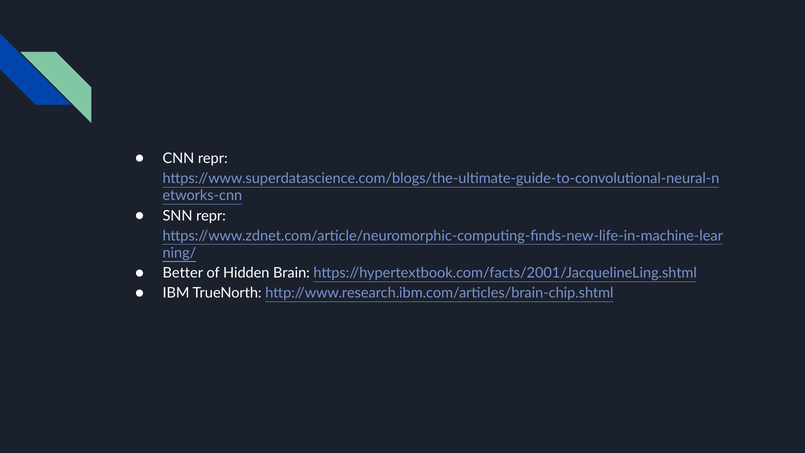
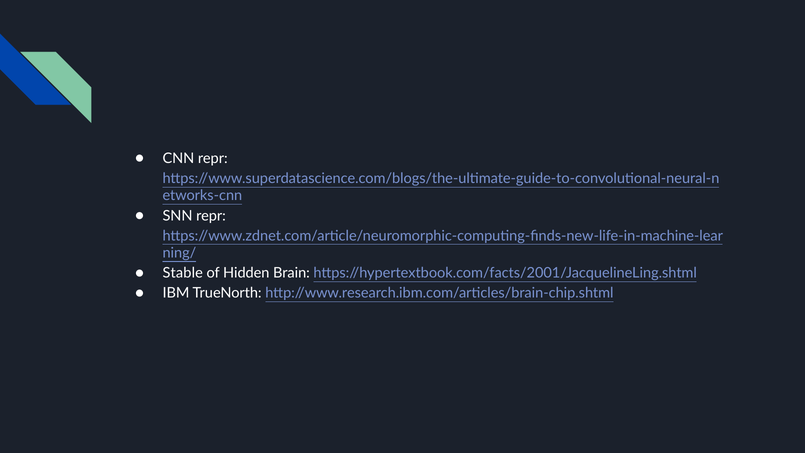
Better: Better -> Stable
